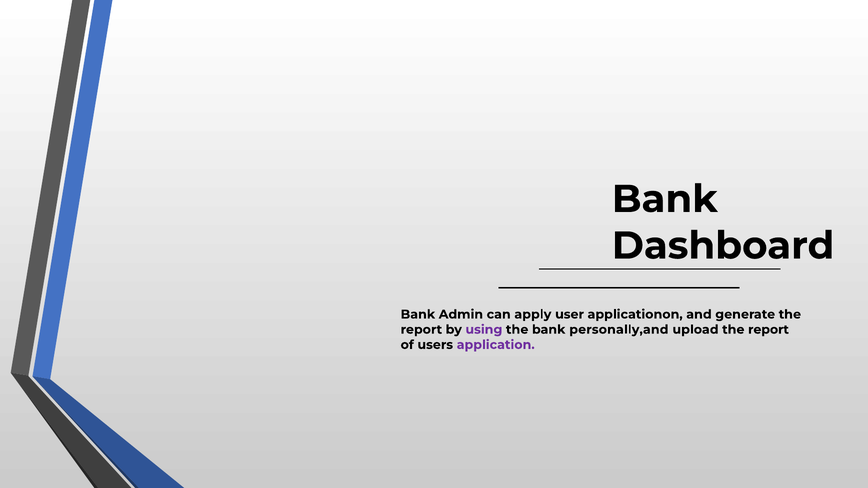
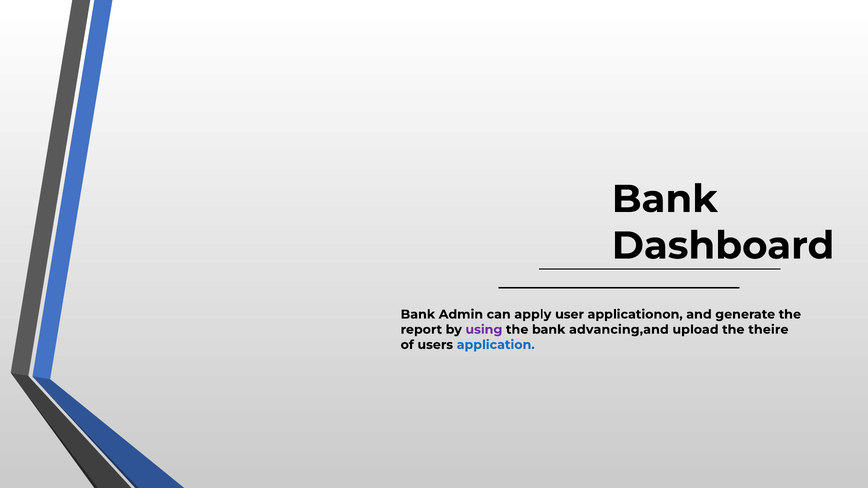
personally,and: personally,and -> advancing,and
upload the report: report -> theire
application colour: purple -> blue
